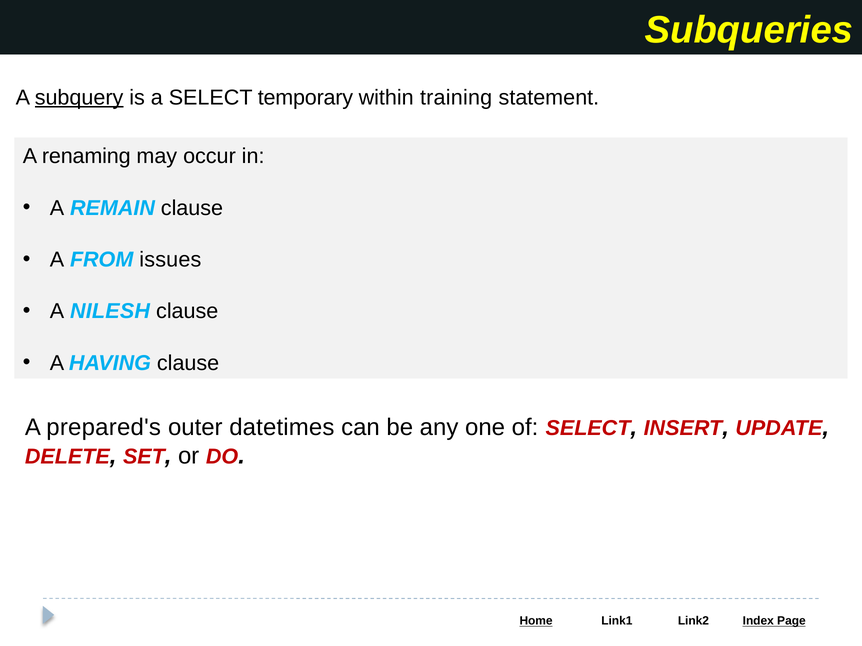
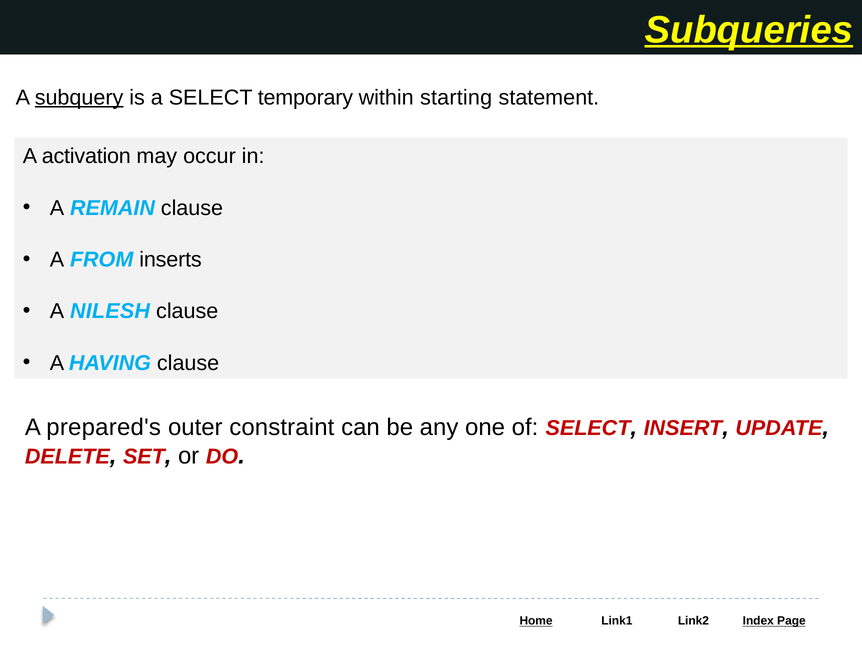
Subqueries underline: none -> present
training: training -> starting
renaming: renaming -> activation
issues: issues -> inserts
datetimes: datetimes -> constraint
